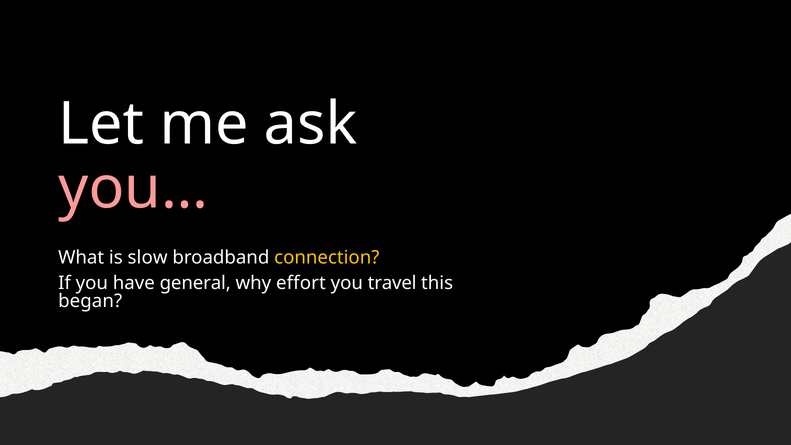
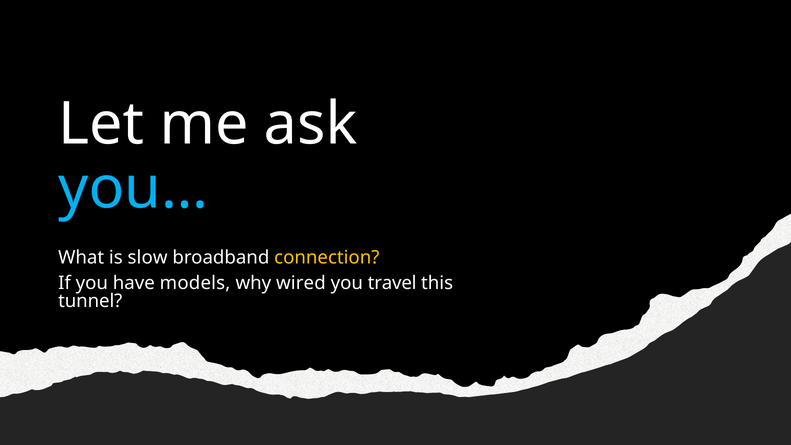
you… colour: pink -> light blue
general: general -> models
effort: effort -> wired
began: began -> tunnel
